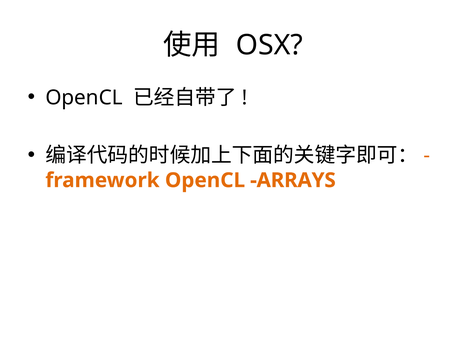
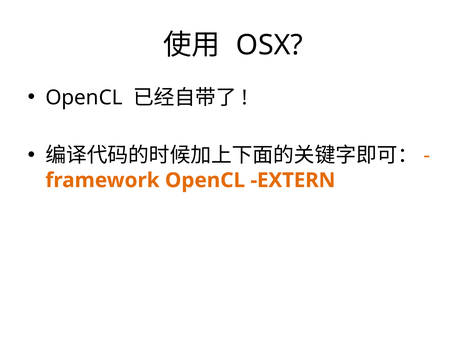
ARRAYS: ARRAYS -> EXTERN
